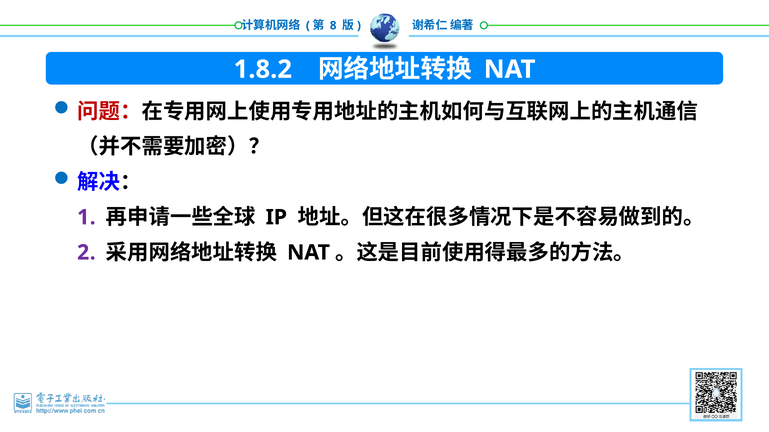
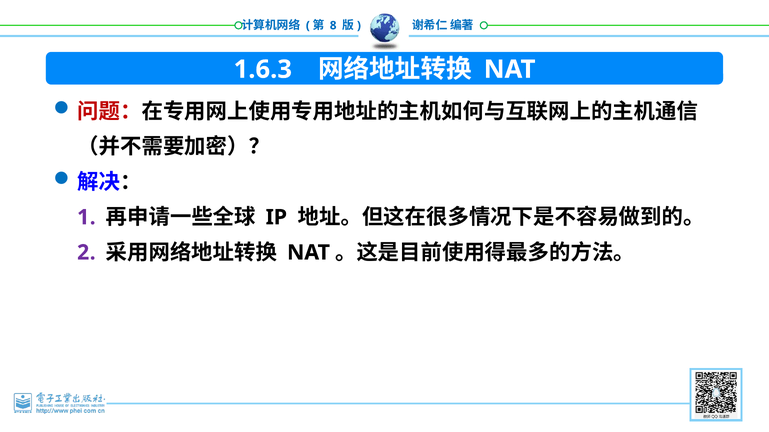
1.8.2: 1.8.2 -> 1.6.3
